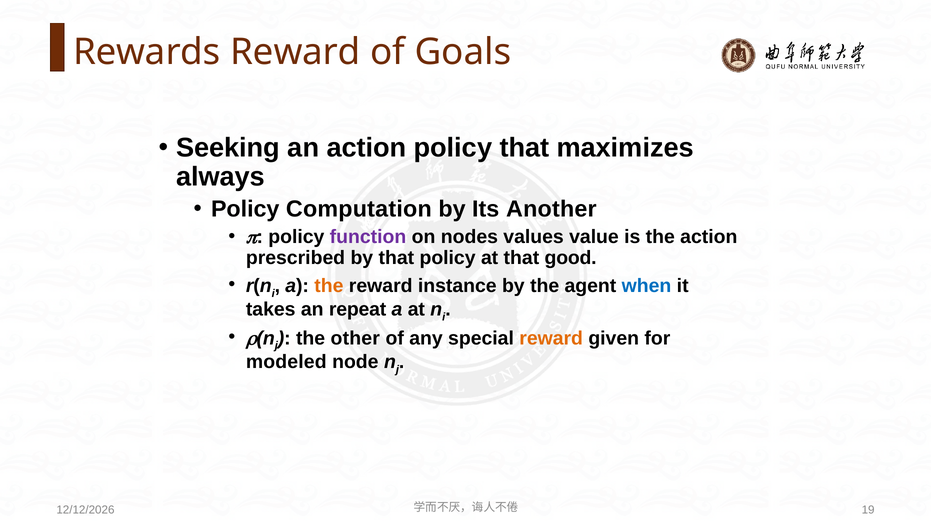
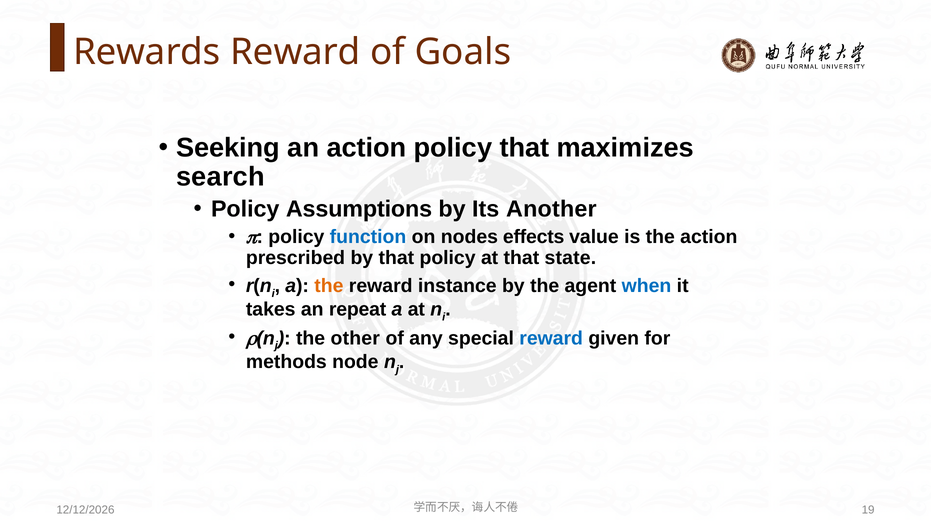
always: always -> search
Computation: Computation -> Assumptions
function colour: purple -> blue
values: values -> effects
good: good -> state
reward at (551, 339) colour: orange -> blue
modeled: modeled -> methods
